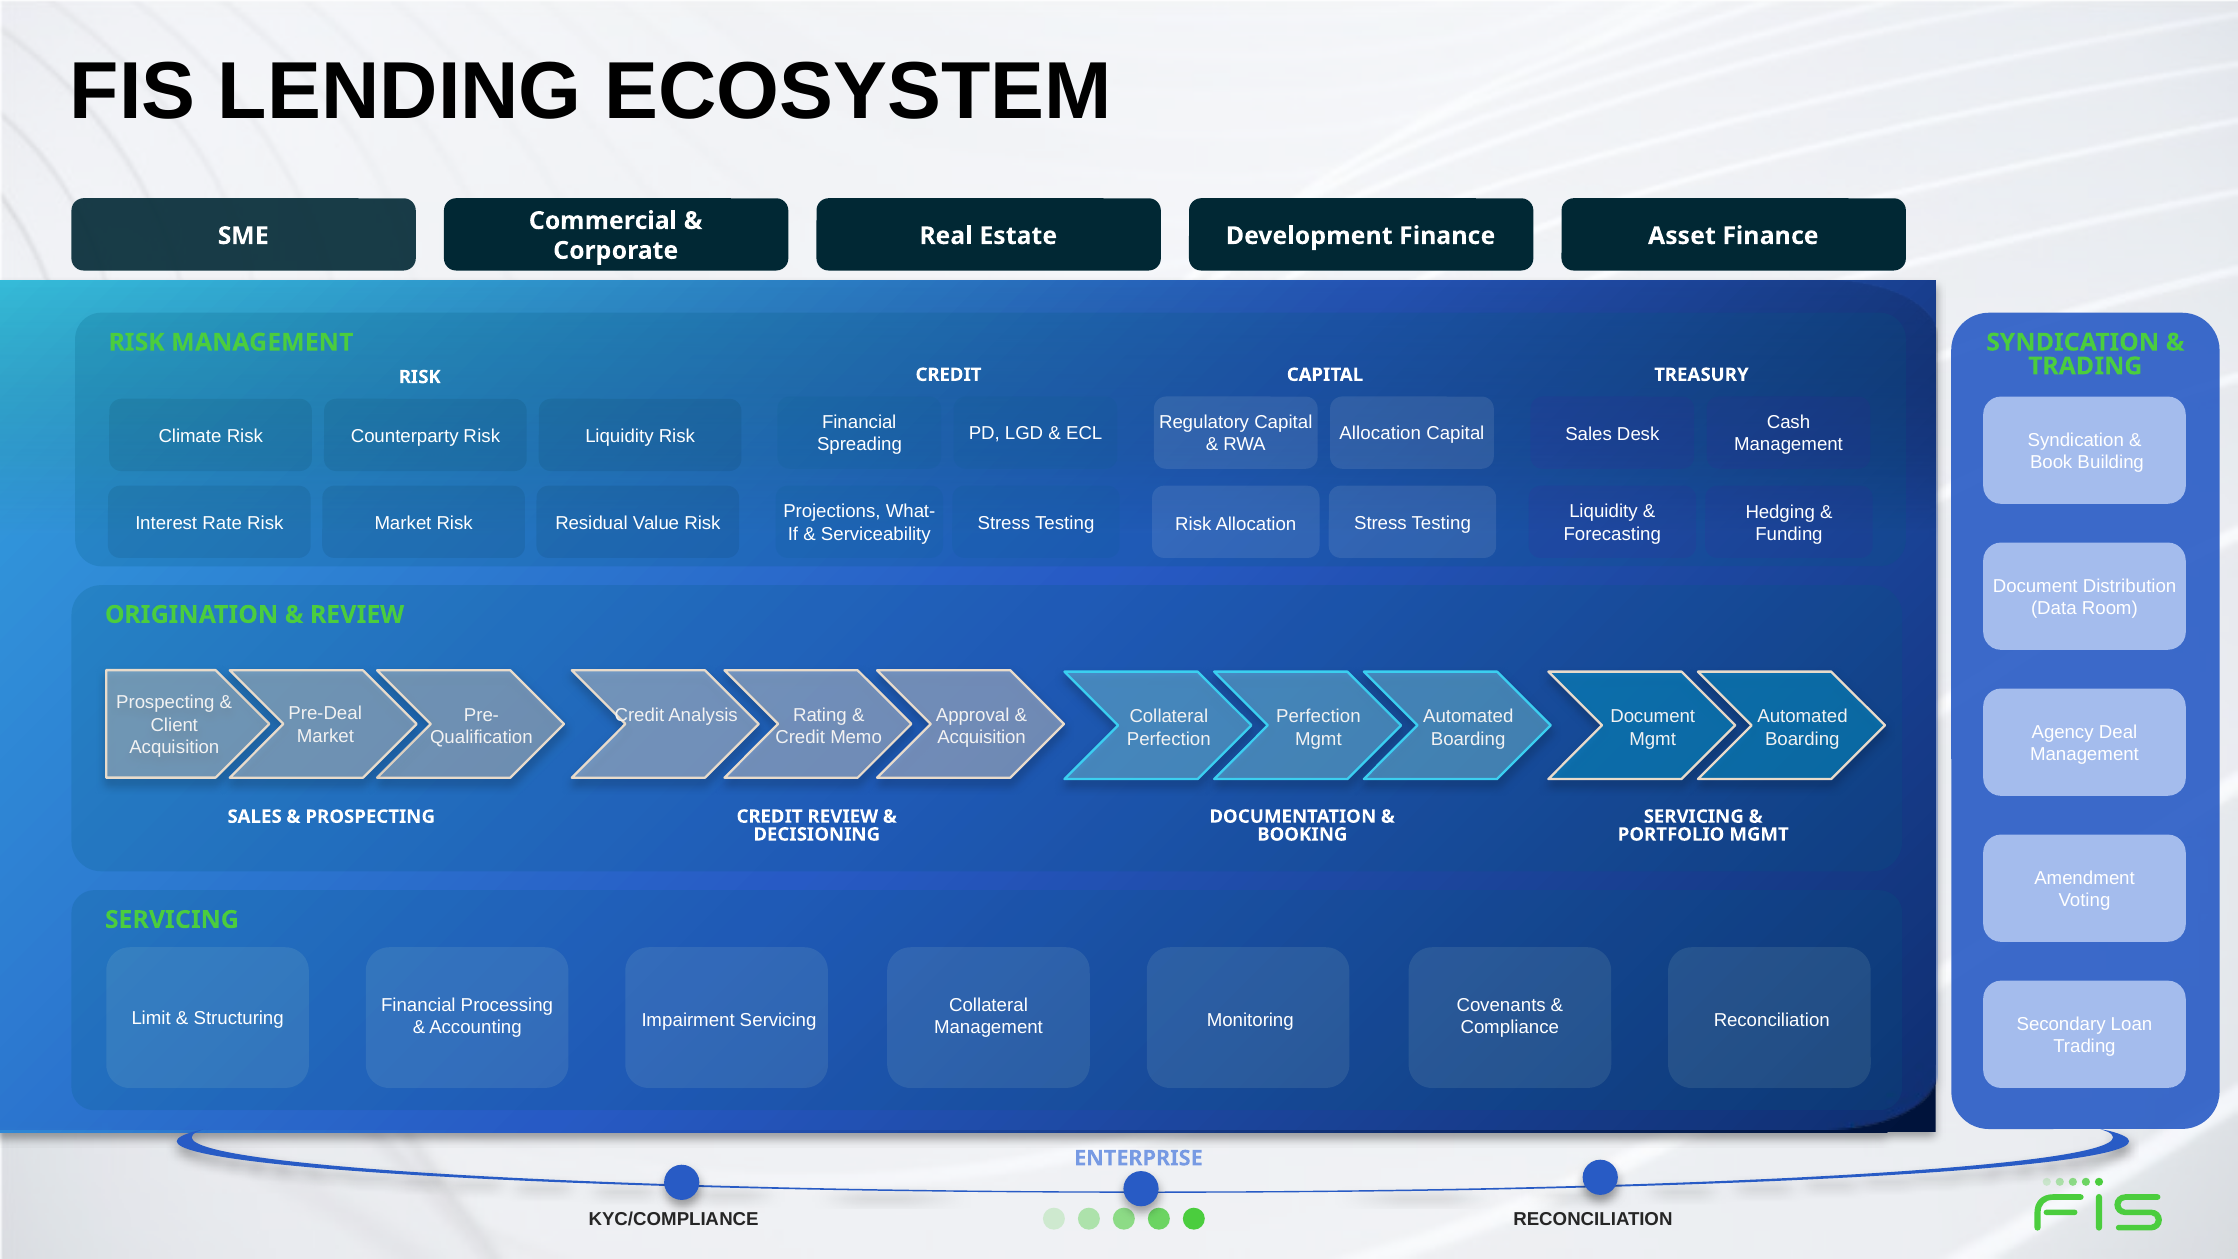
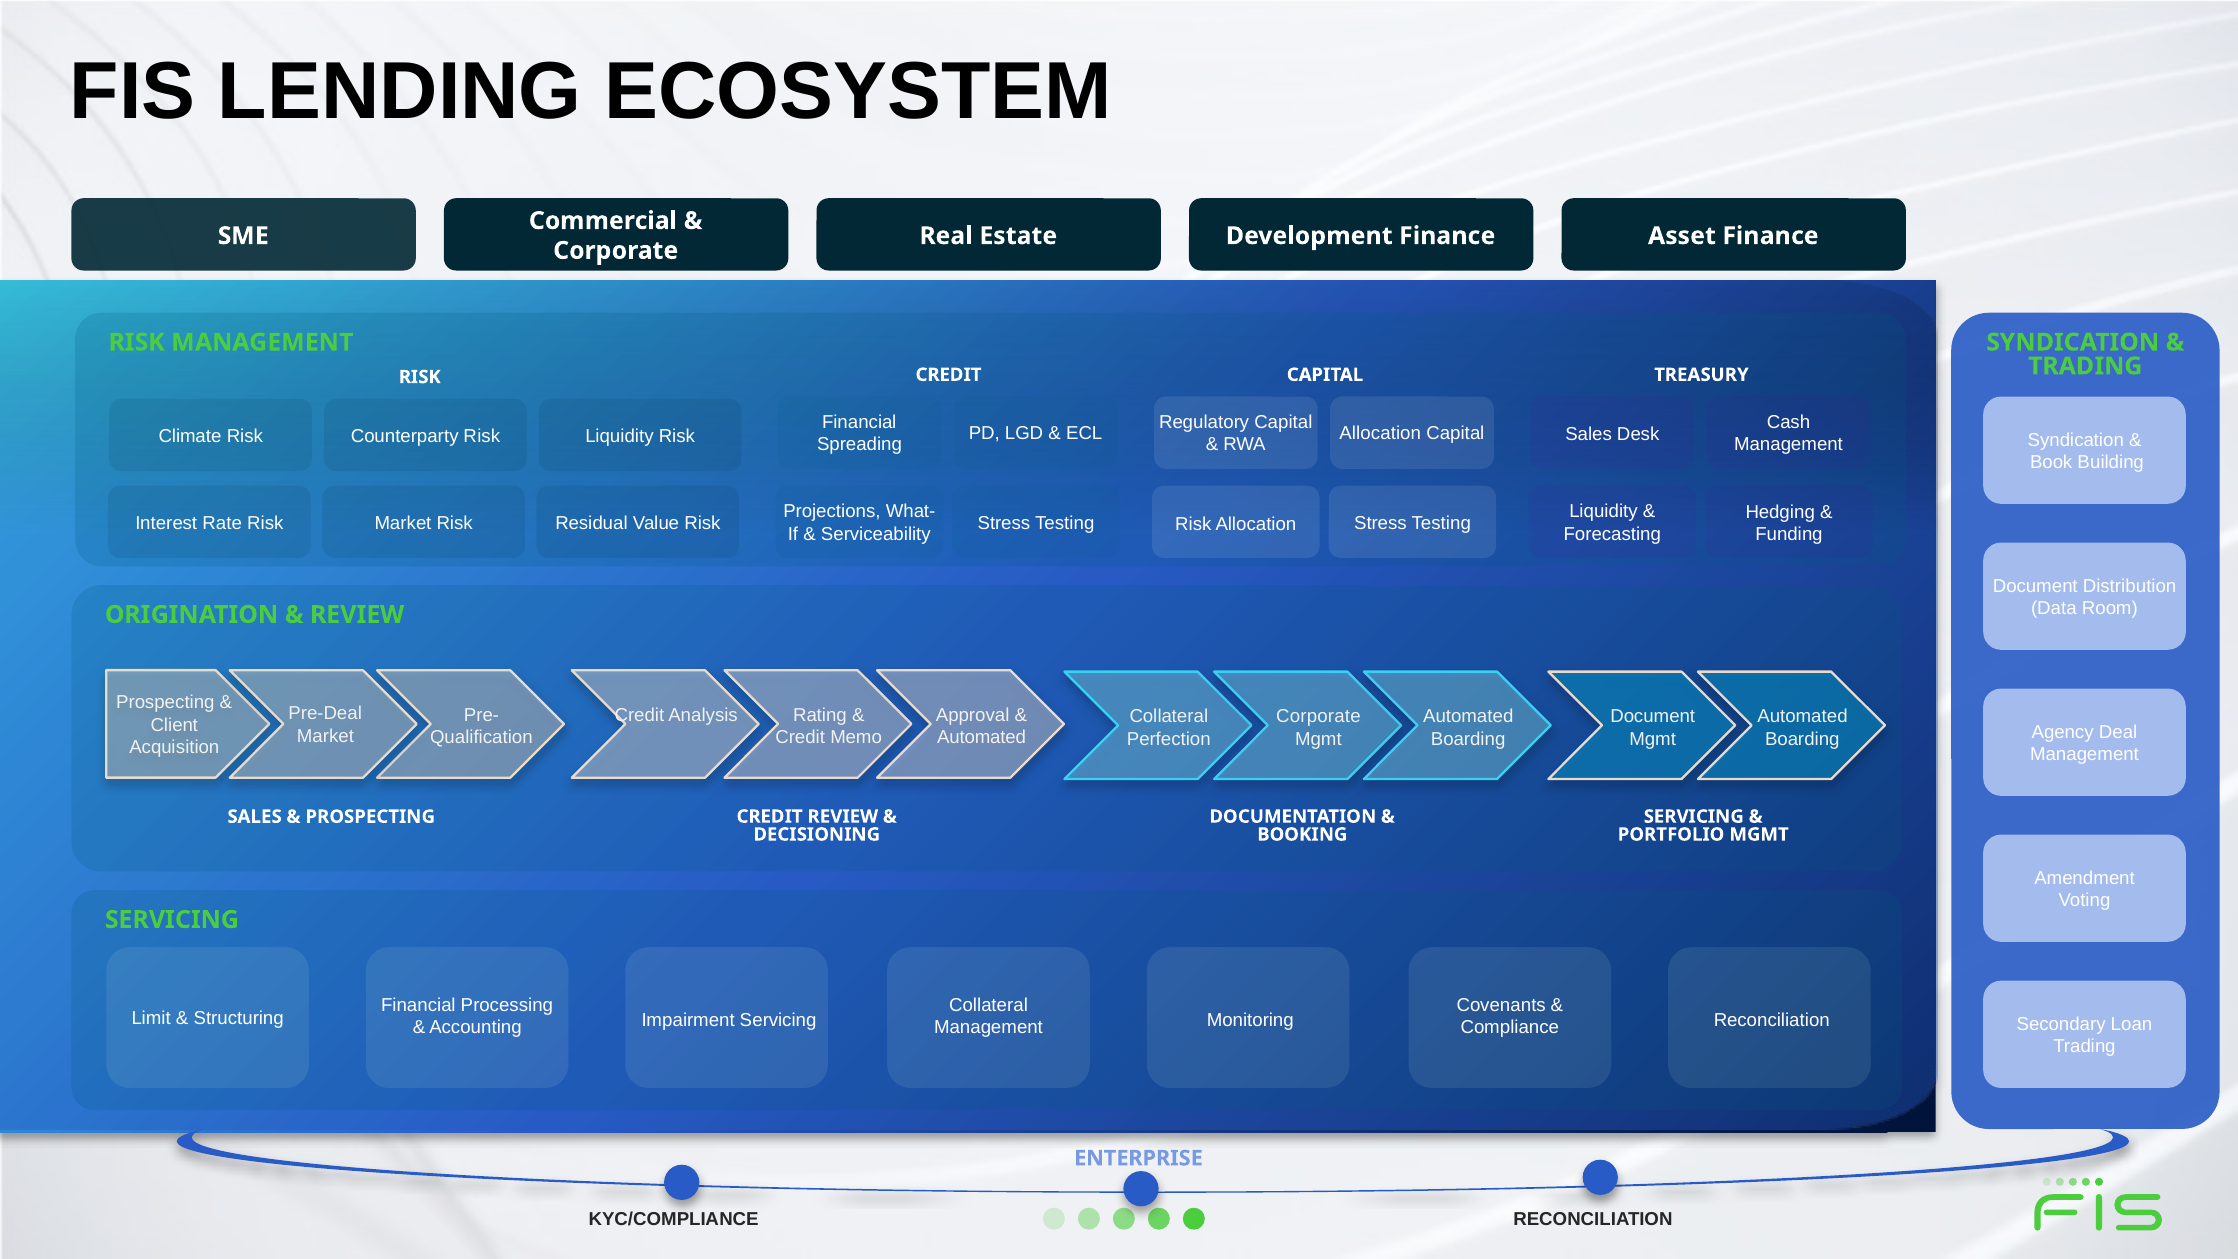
Perfection at (1318, 716): Perfection -> Corporate
Acquisition at (982, 737): Acquisition -> Automated
